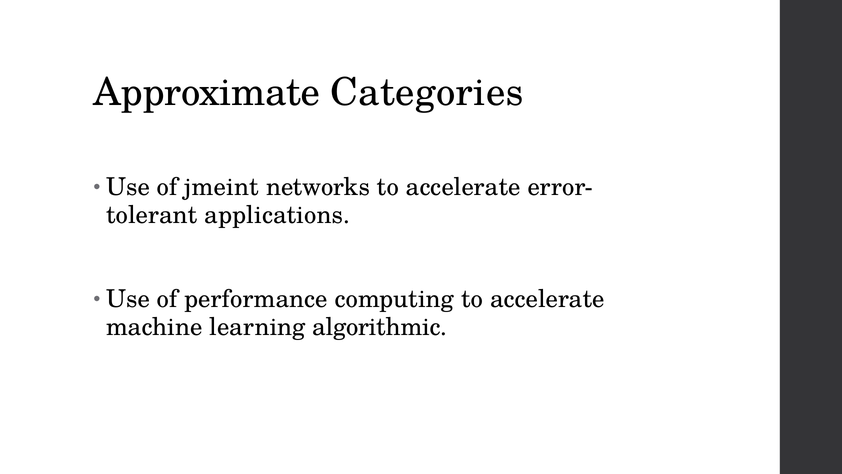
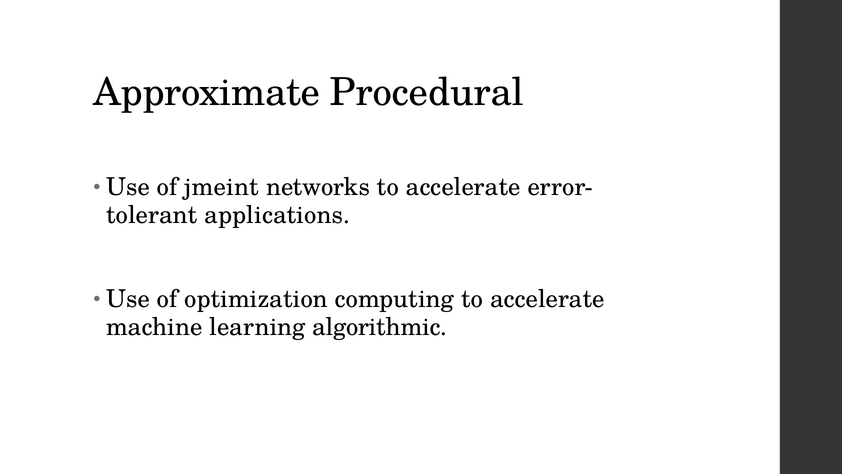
Categories: Categories -> Procedural
performance: performance -> optimization
